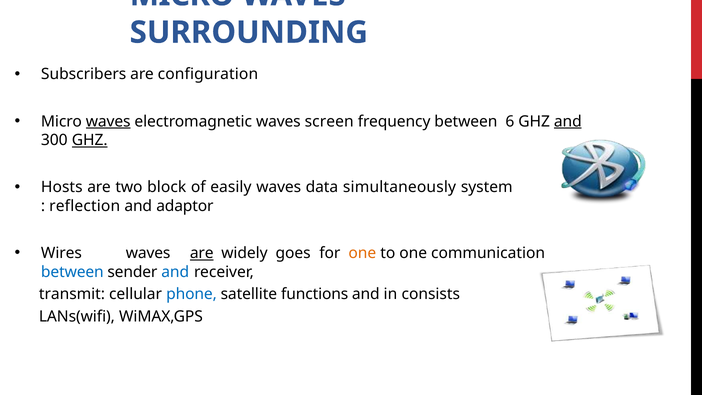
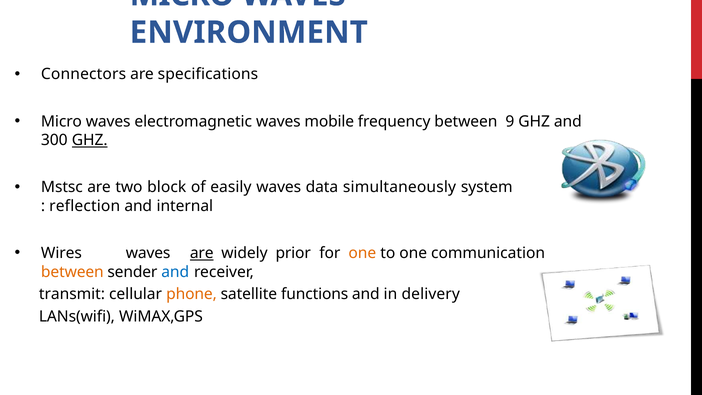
SURROUNDING: SURROUNDING -> ENVIRONMENT
Subscribers: Subscribers -> Connectors
configuration: configuration -> specifications
waves at (108, 121) underline: present -> none
screen: screen -> mobile
6: 6 -> 9
and at (568, 121) underline: present -> none
Hosts: Hosts -> Mstsc
adaptor: adaptor -> internal
goes: goes -> prior
between at (72, 272) colour: blue -> orange
phone colour: blue -> orange
consists: consists -> delivery
